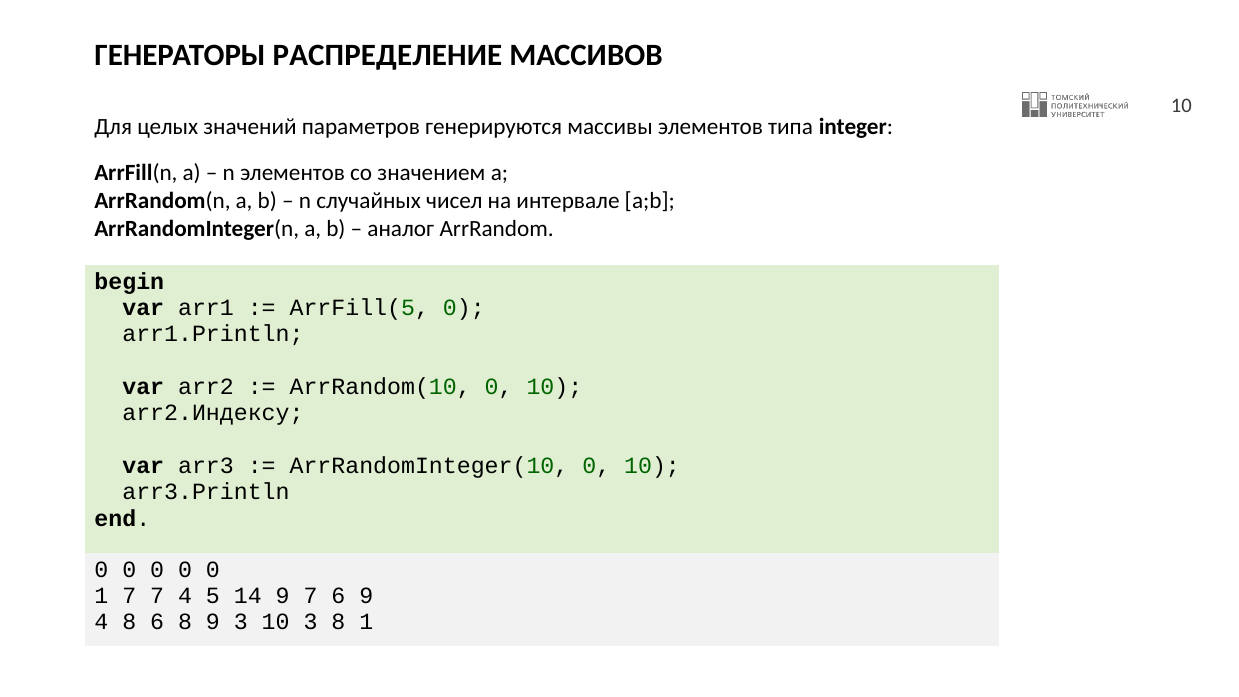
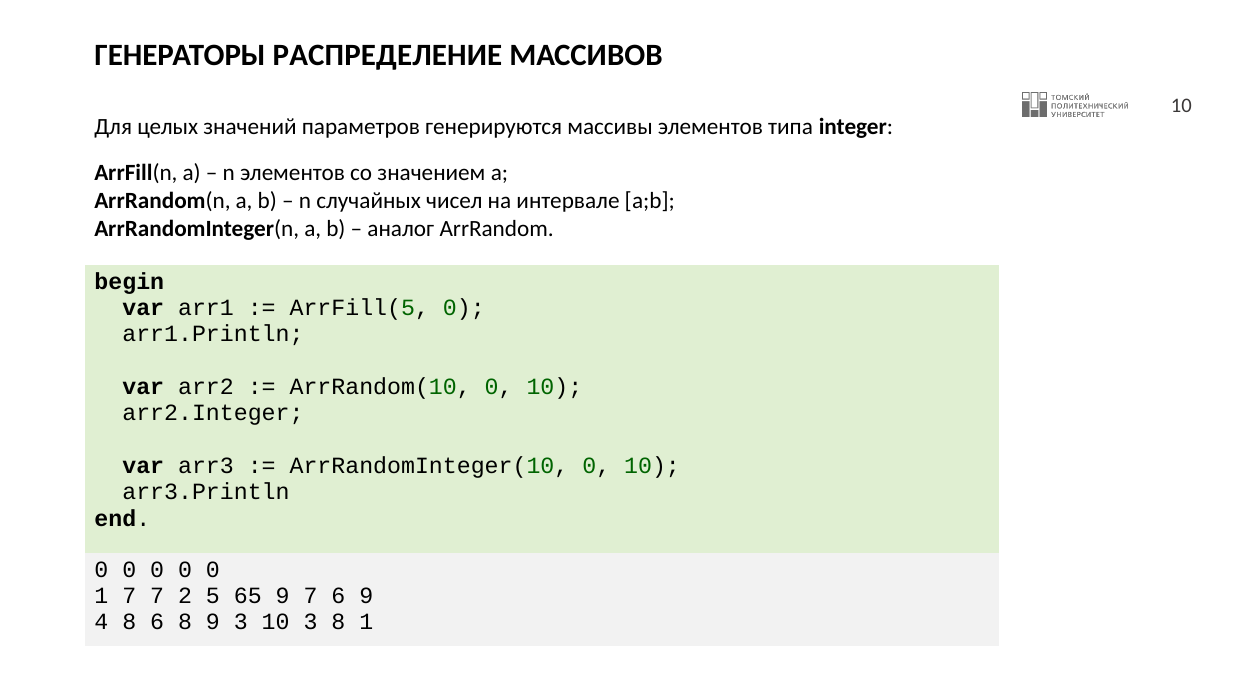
arr2.Индексу: arr2.Индексу -> arr2.Integer
7 4: 4 -> 2
14: 14 -> 65
